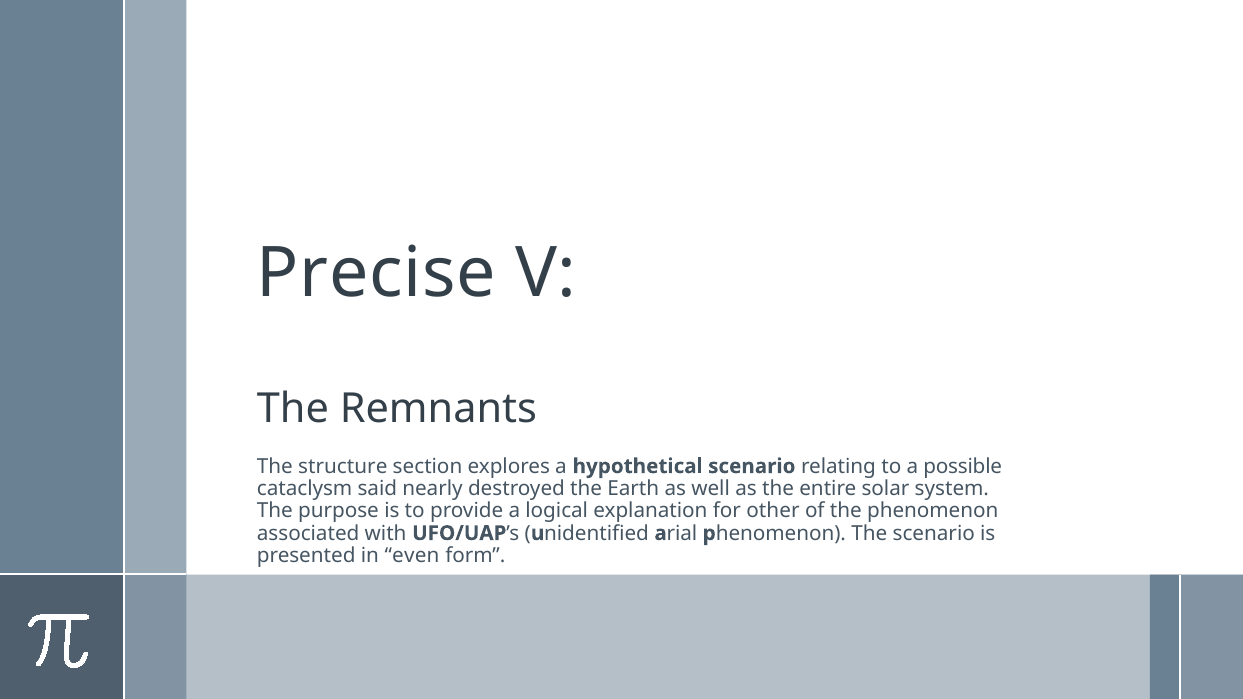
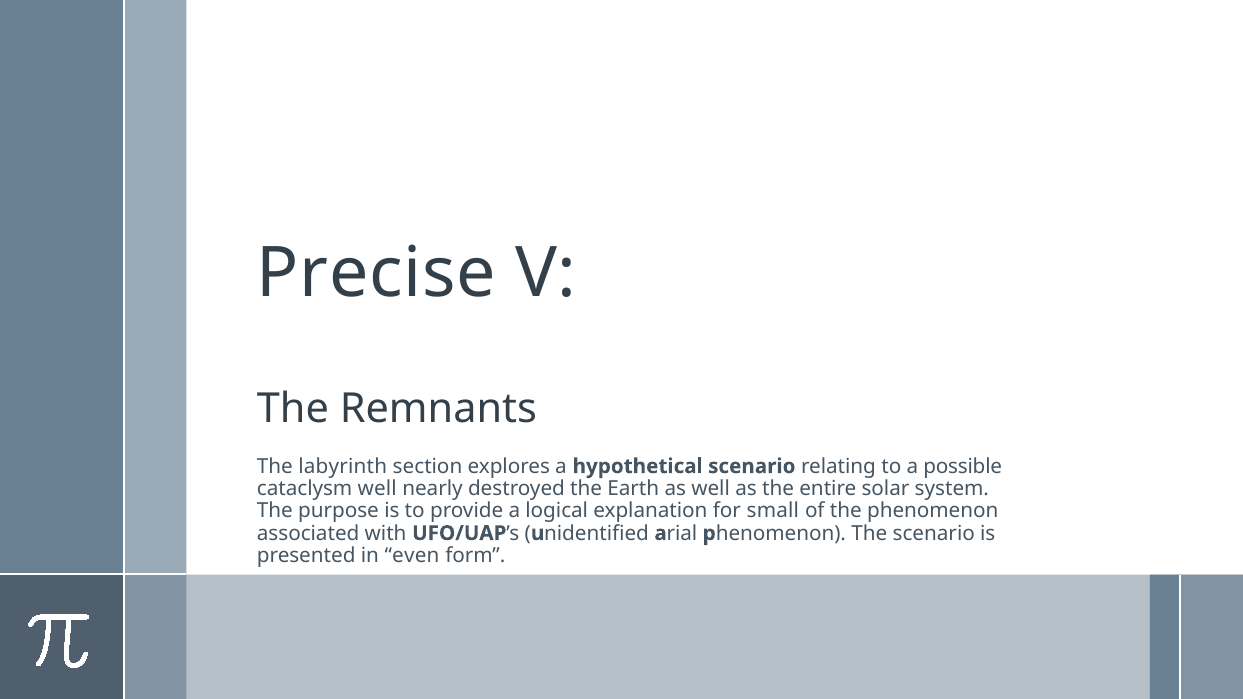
structure: structure -> labyrinth
cataclysm said: said -> well
other: other -> small
